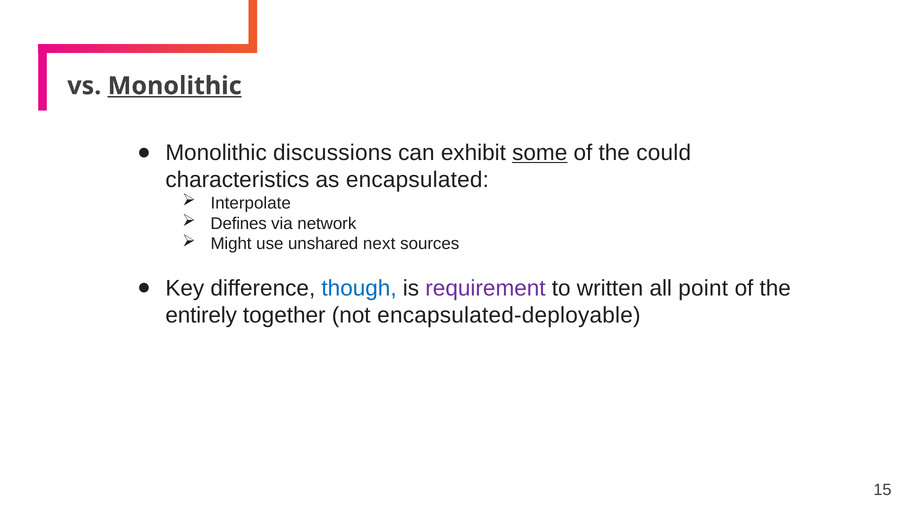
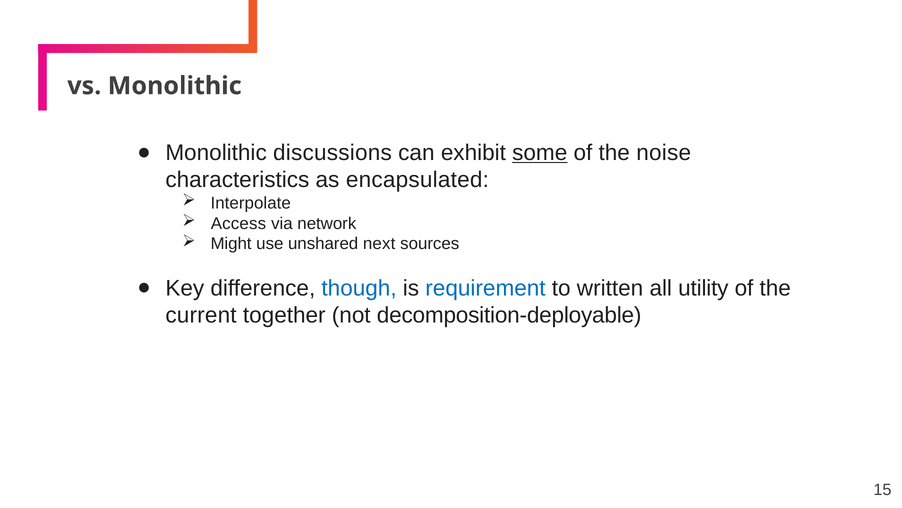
Monolithic at (175, 86) underline: present -> none
could: could -> noise
Defines: Defines -> Access
requirement colour: purple -> blue
point: point -> utility
entirely: entirely -> current
encapsulated-deployable: encapsulated-deployable -> decomposition-deployable
